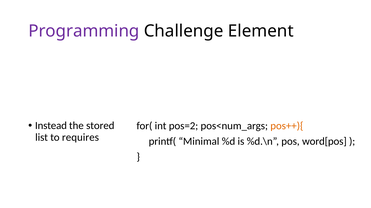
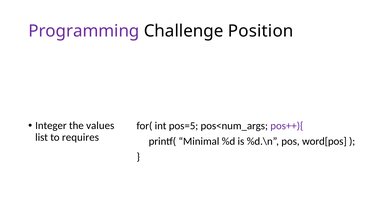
Element: Element -> Position
Instead: Instead -> Integer
stored: stored -> values
pos=2: pos=2 -> pos=5
pos++){ colour: orange -> purple
